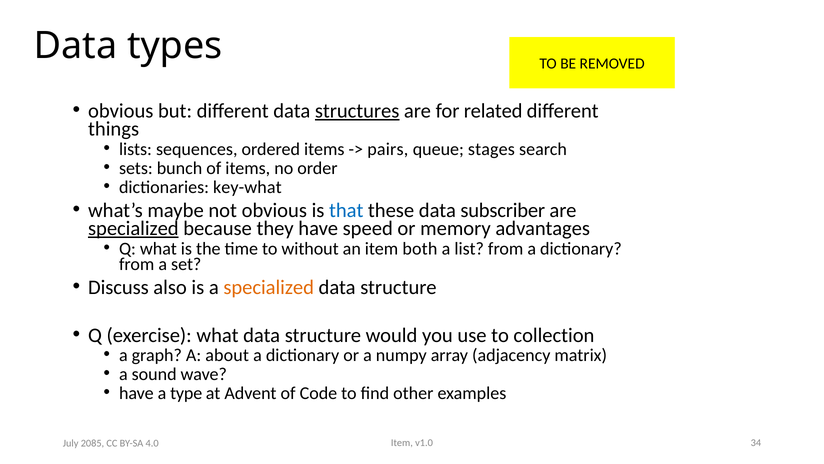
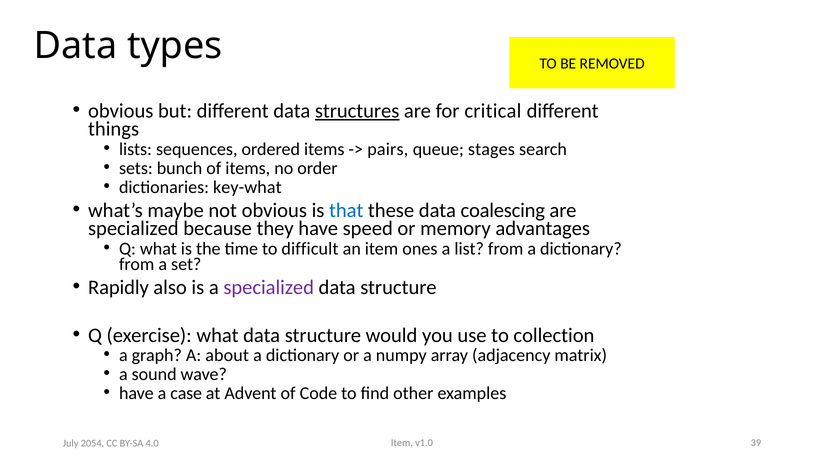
related: related -> critical
subscriber: subscriber -> coalescing
specialized at (133, 228) underline: present -> none
without: without -> difficult
both: both -> ones
Discuss: Discuss -> Rapidly
specialized at (269, 287) colour: orange -> purple
type: type -> case
34: 34 -> 39
2085: 2085 -> 2054
